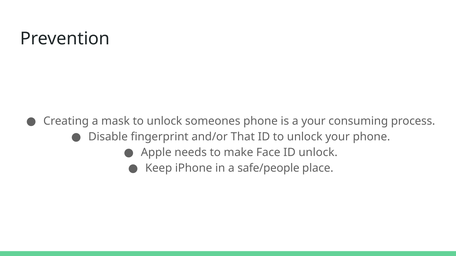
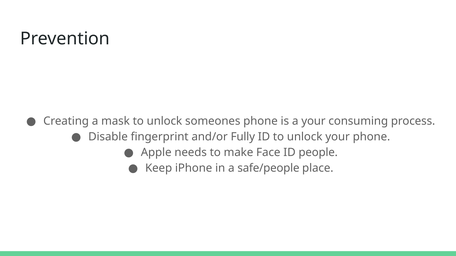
That: That -> Fully
ID unlock: unlock -> people
